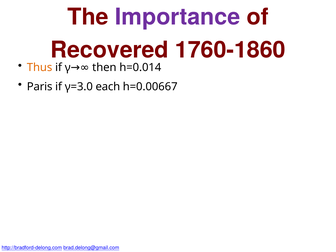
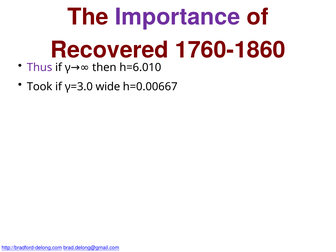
Thus colour: orange -> purple
h=0.014: h=0.014 -> h=6.010
Paris: Paris -> Took
each: each -> wide
